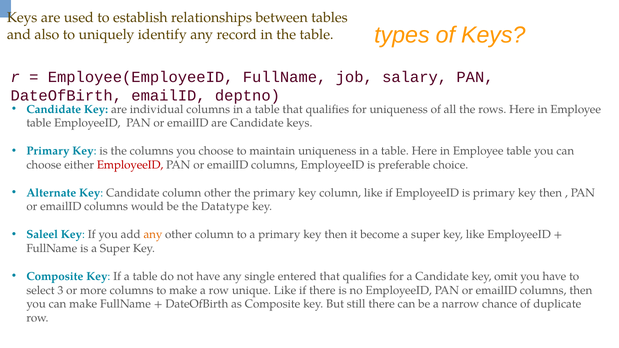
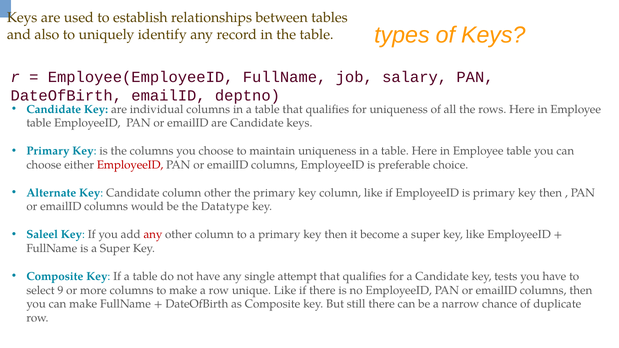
any at (153, 235) colour: orange -> red
entered: entered -> attempt
omit: omit -> tests
3: 3 -> 9
